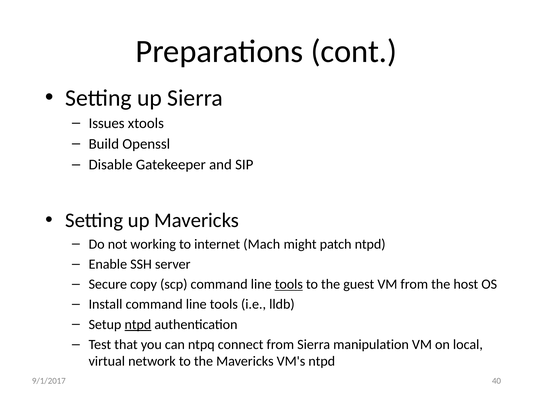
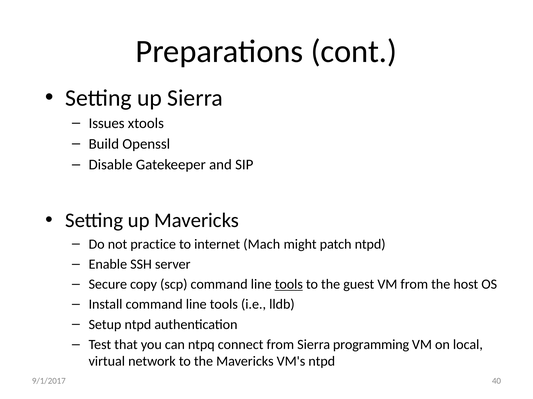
working: working -> practice
ntpd at (138, 325) underline: present -> none
manipulation: manipulation -> programming
